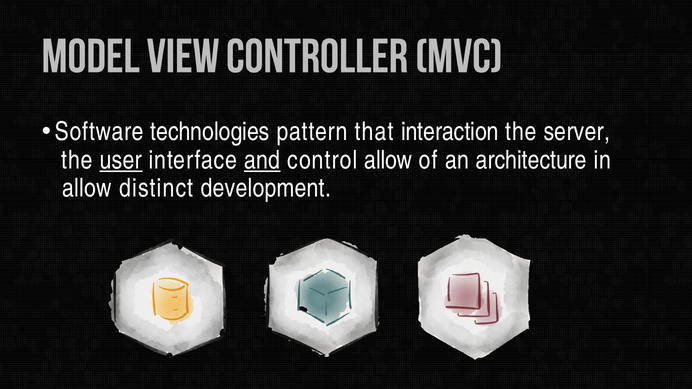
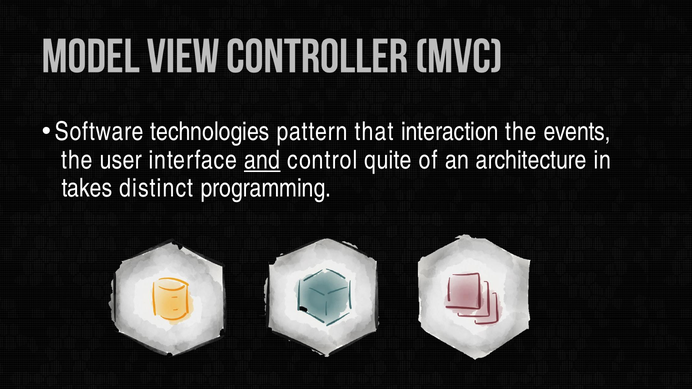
server: server -> events
user underline: present -> none
control allow: allow -> quite
allow at (87, 188): allow -> takes
development: development -> programming
